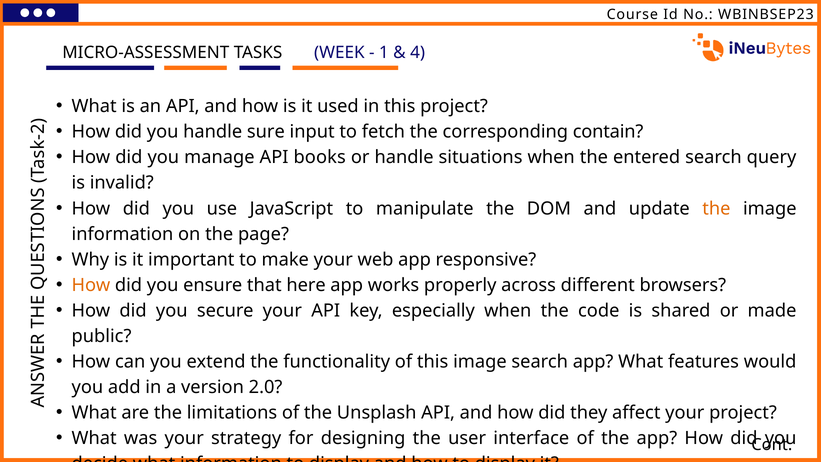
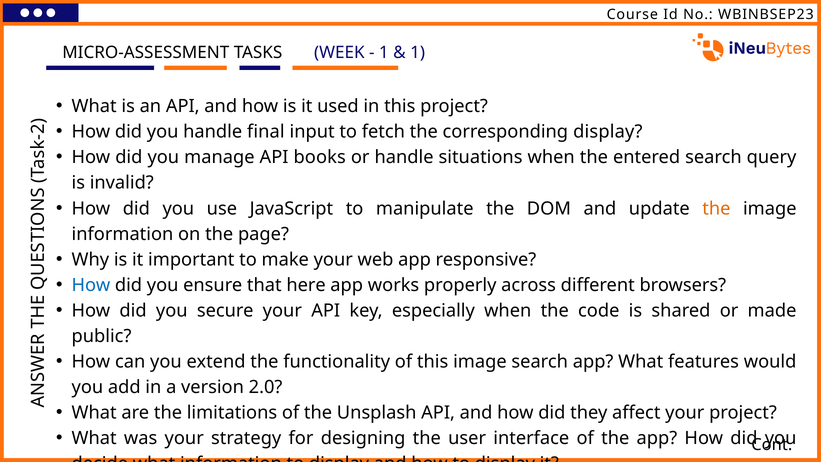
4 at (418, 52): 4 -> 1
sure: sure -> final
corresponding contain: contain -> display
How at (91, 285) colour: orange -> blue
